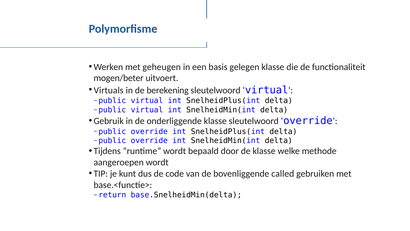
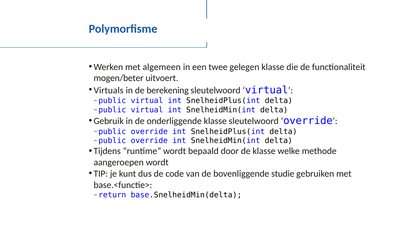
geheugen: geheugen -> algemeen
basis: basis -> twee
called: called -> studie
